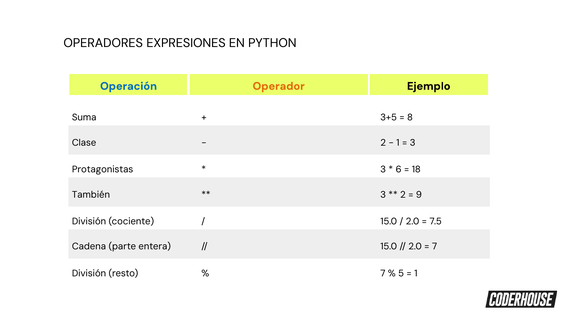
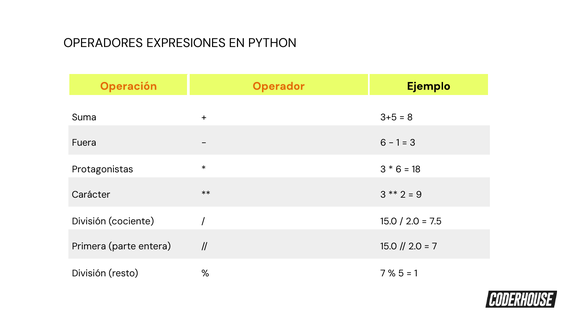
Operación colour: blue -> orange
Clase: Clase -> Fuera
2 at (383, 143): 2 -> 6
También: También -> Carácter
Cadena: Cadena -> Primera
